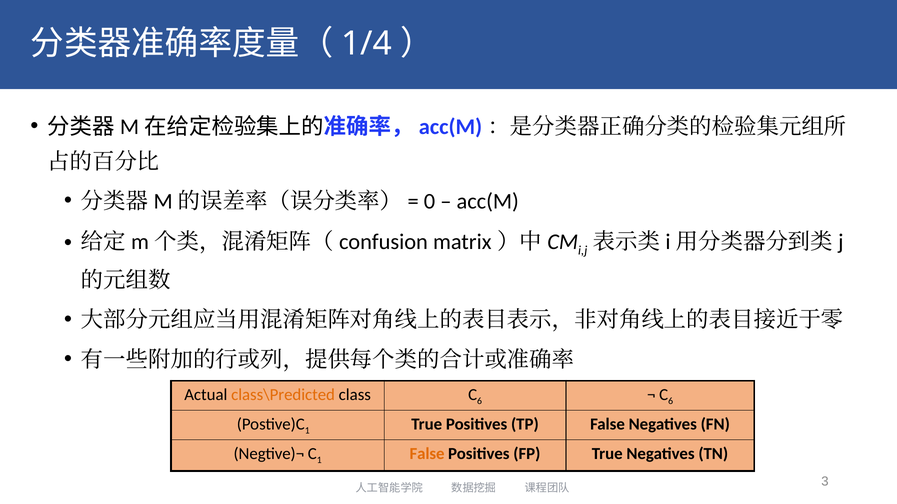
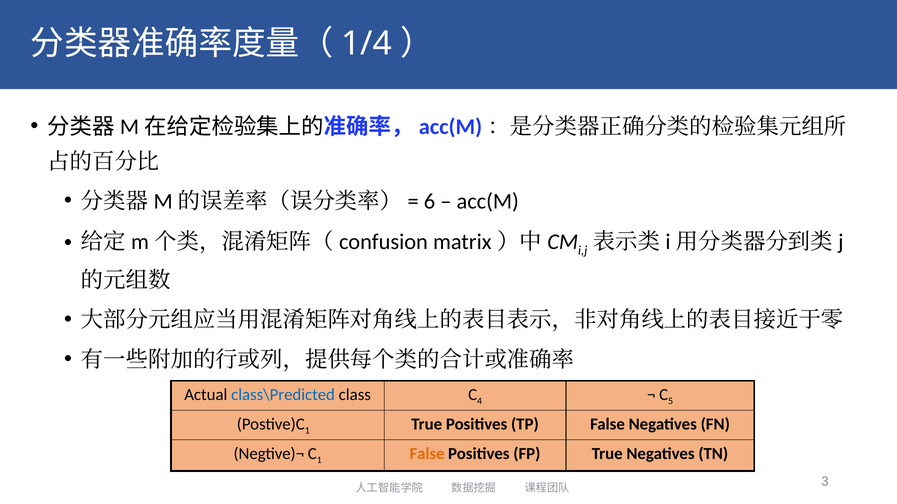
0: 0 -> 6
class\Predicted colour: orange -> blue
6 at (480, 401): 6 -> 4
6 at (671, 401): 6 -> 5
